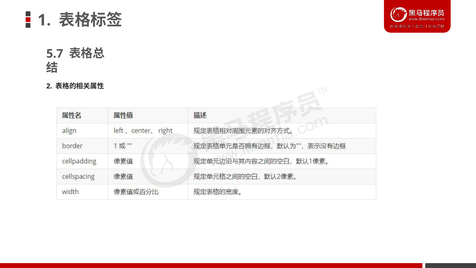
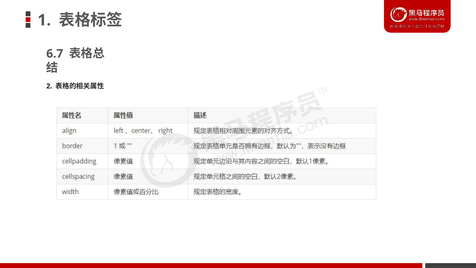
5.7: 5.7 -> 6.7
